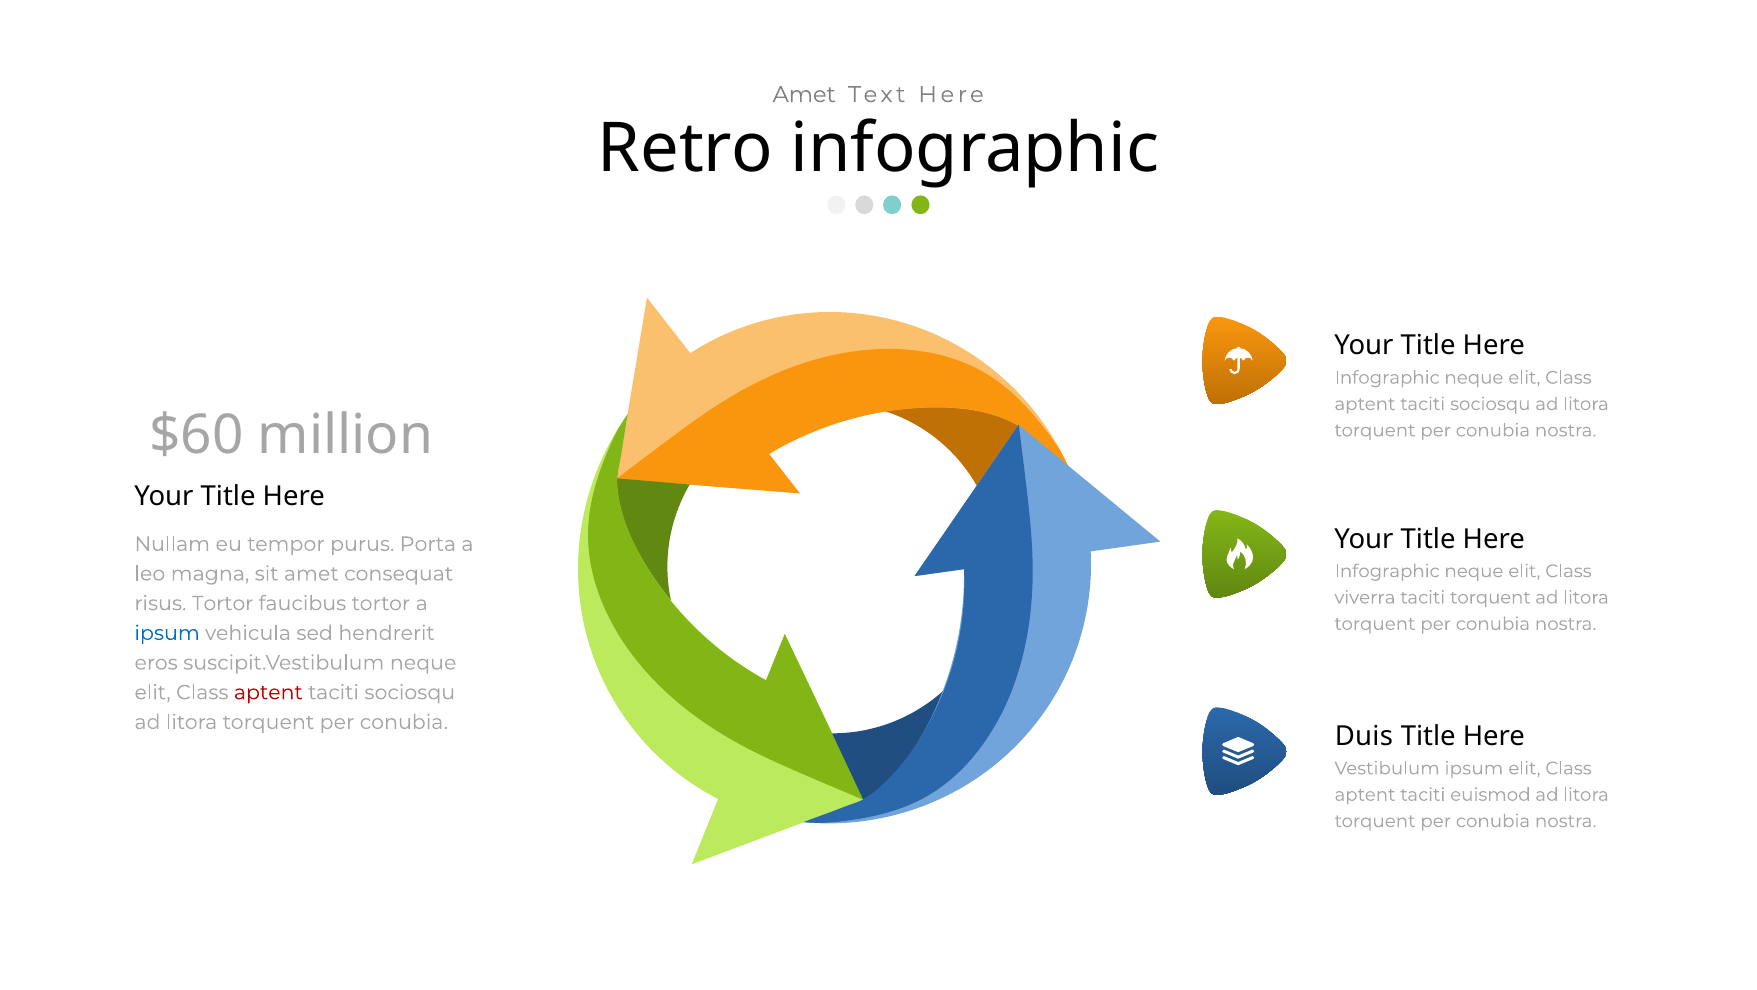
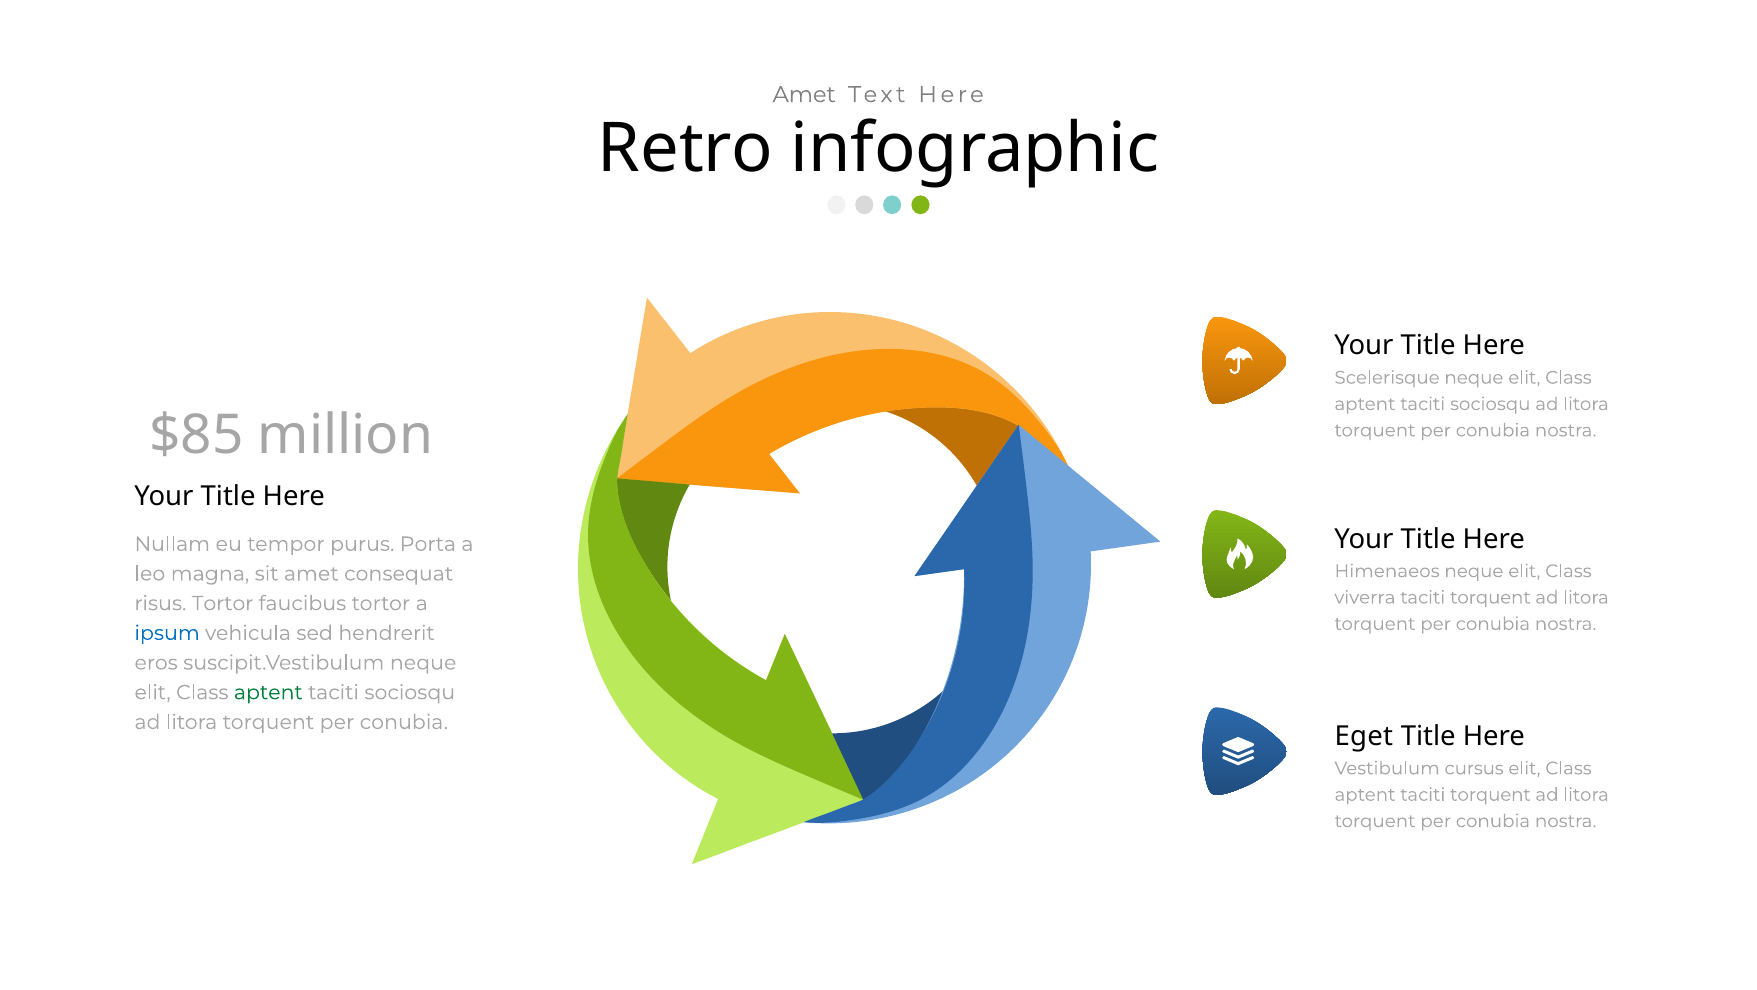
Infographic at (1387, 378): Infographic -> Scelerisque
$60: $60 -> $85
Infographic at (1387, 571): Infographic -> Himenaeos
aptent at (268, 692) colour: red -> green
Duis: Duis -> Eget
Vestibulum ipsum: ipsum -> cursus
aptent taciti euismod: euismod -> torquent
